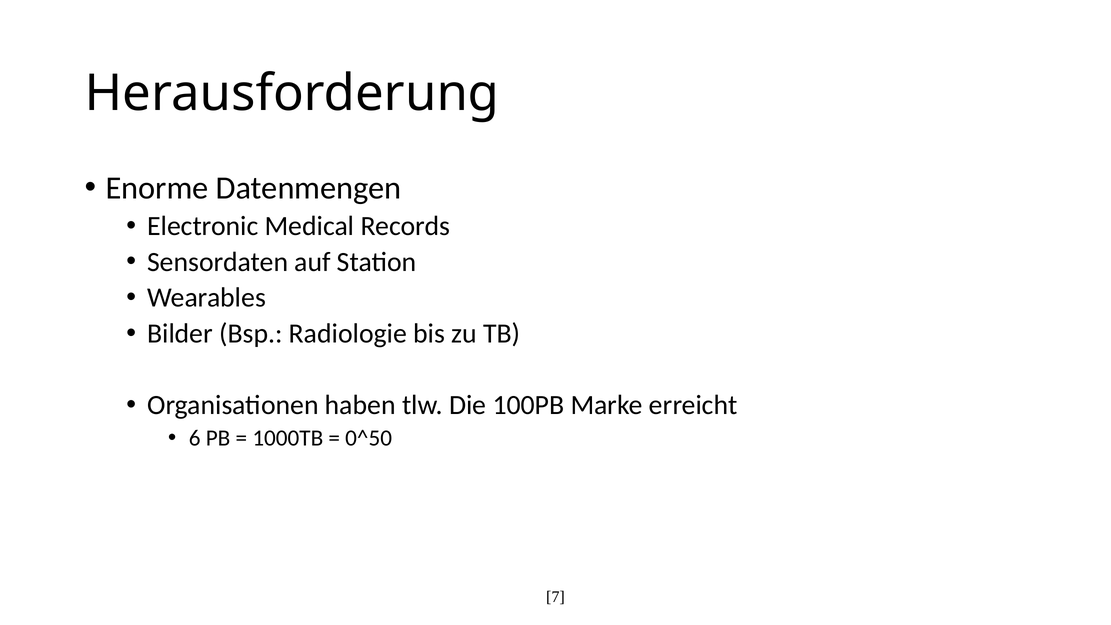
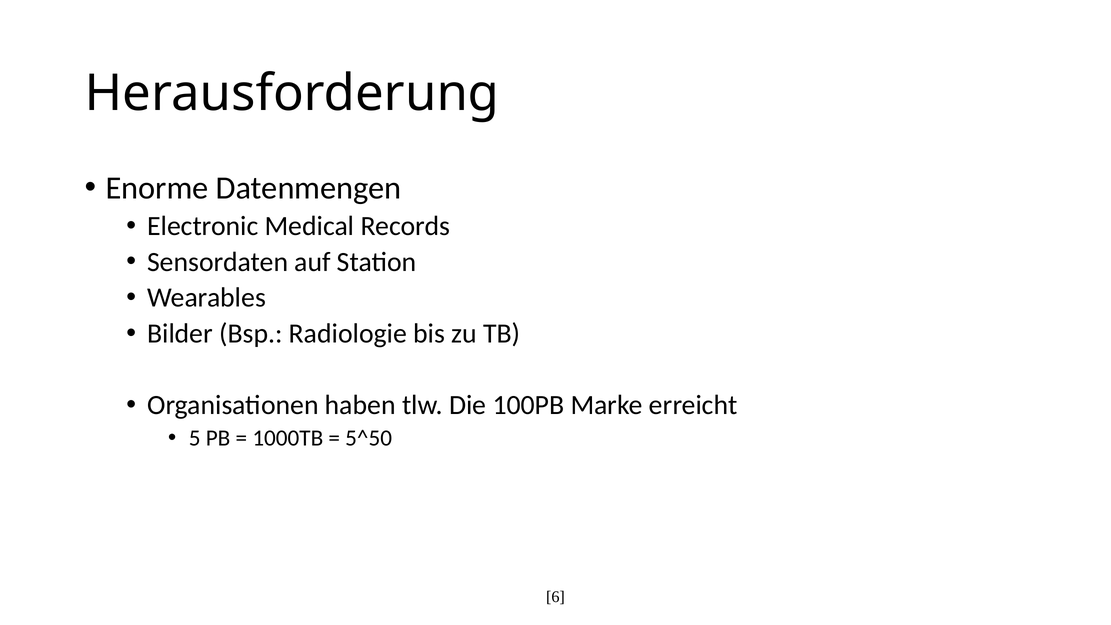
6: 6 -> 5
0^50: 0^50 -> 5^50
7: 7 -> 6
